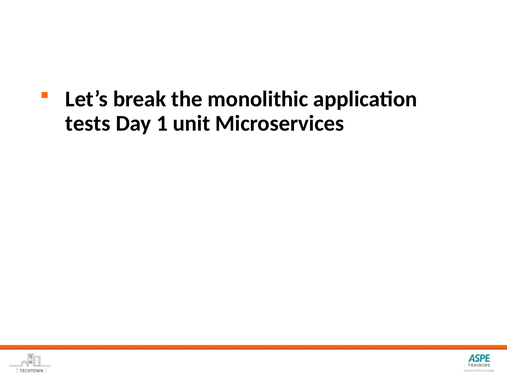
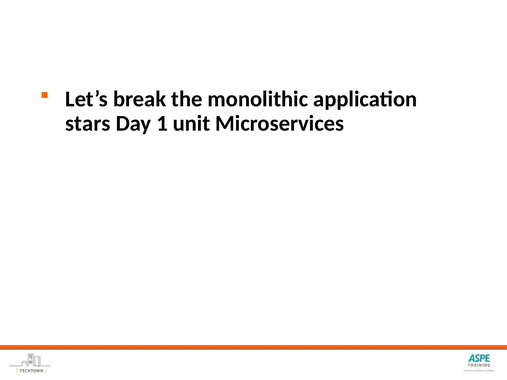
tests: tests -> stars
